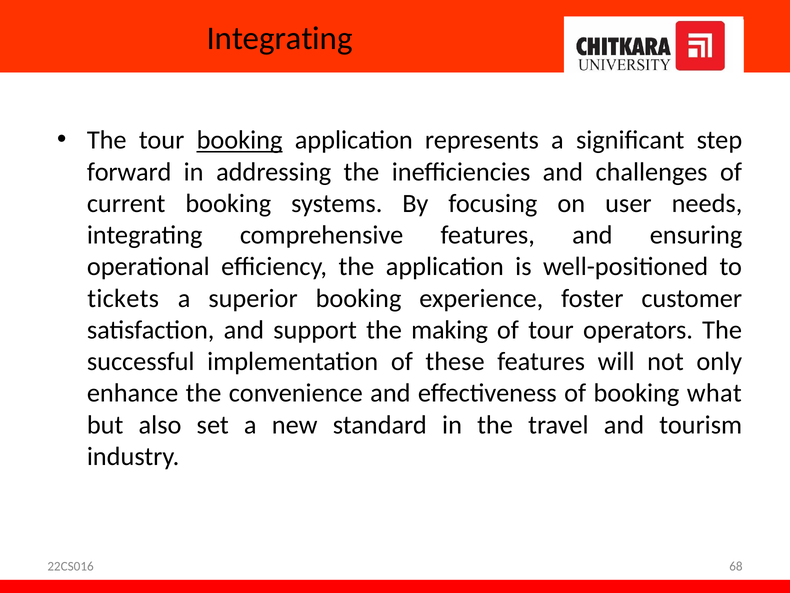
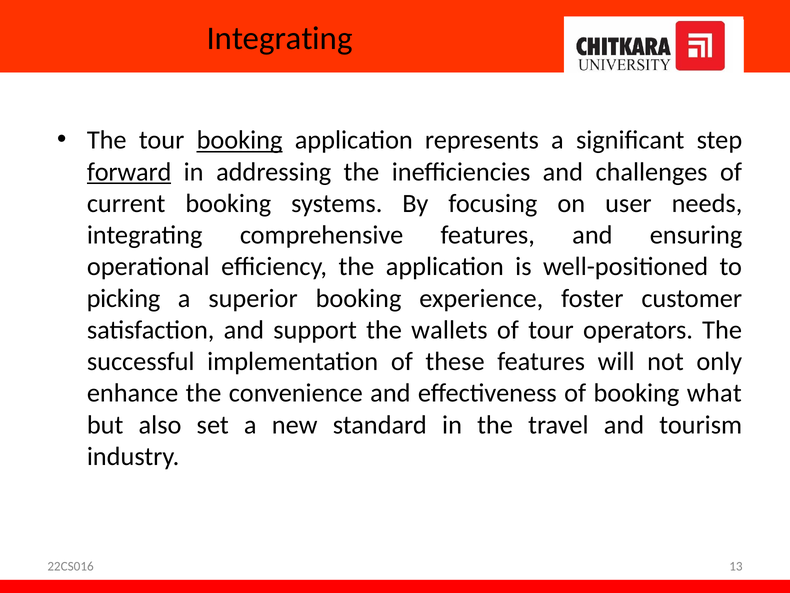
forward underline: none -> present
tickets: tickets -> picking
making: making -> wallets
68: 68 -> 13
